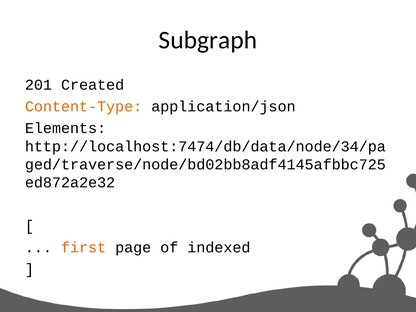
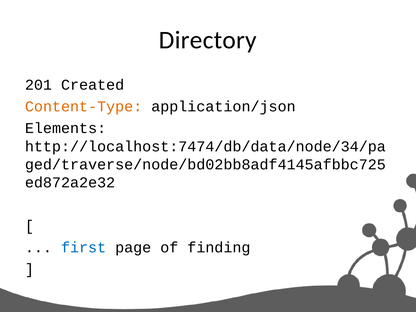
Subgraph: Subgraph -> Directory
first colour: orange -> blue
indexed: indexed -> finding
